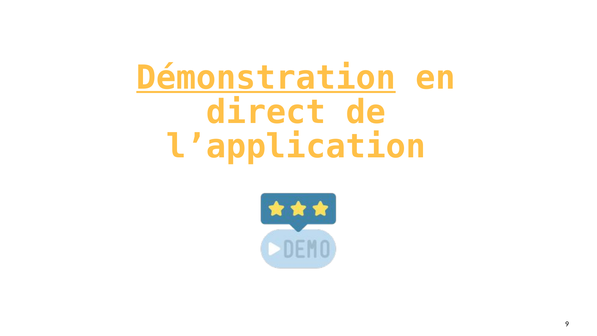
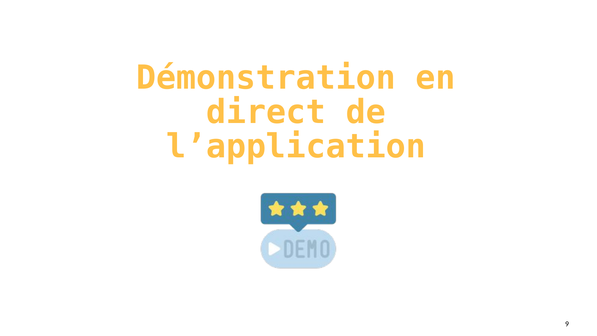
Démonstration underline: present -> none
